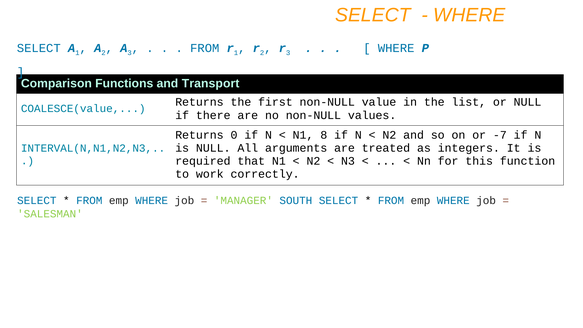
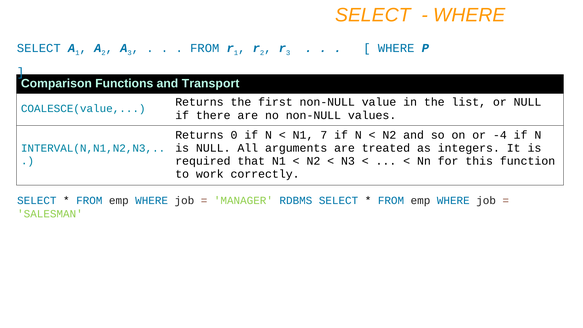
8: 8 -> 7
-7: -7 -> -4
SOUTH: SOUTH -> RDBMS
